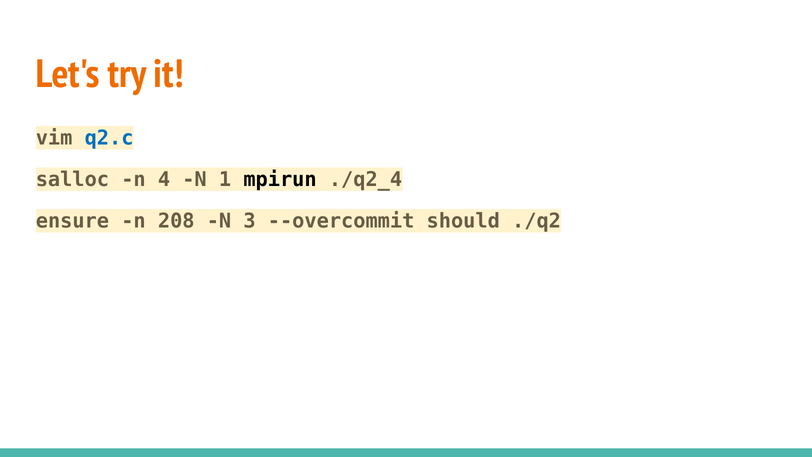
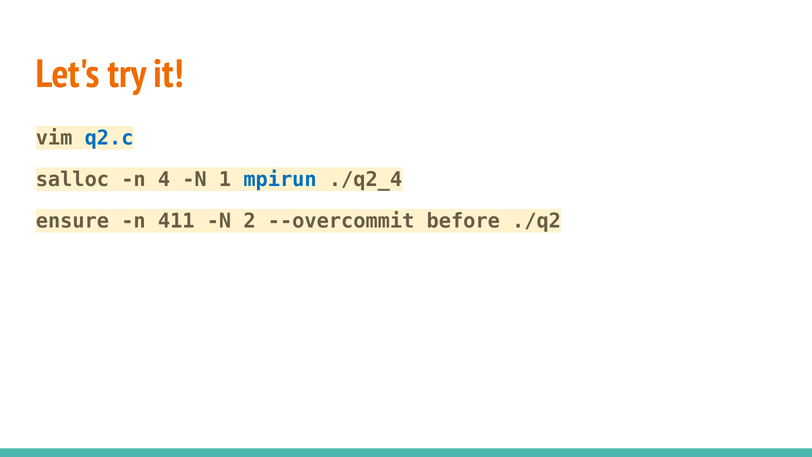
mpirun colour: black -> blue
208: 208 -> 411
3: 3 -> 2
should: should -> before
